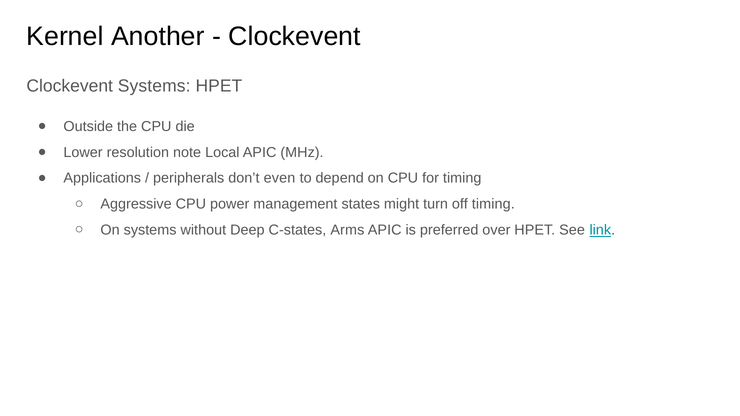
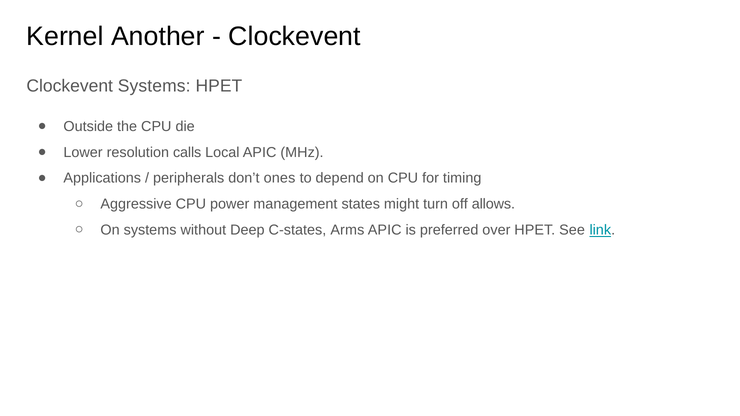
note: note -> calls
even: even -> ones
off timing: timing -> allows
